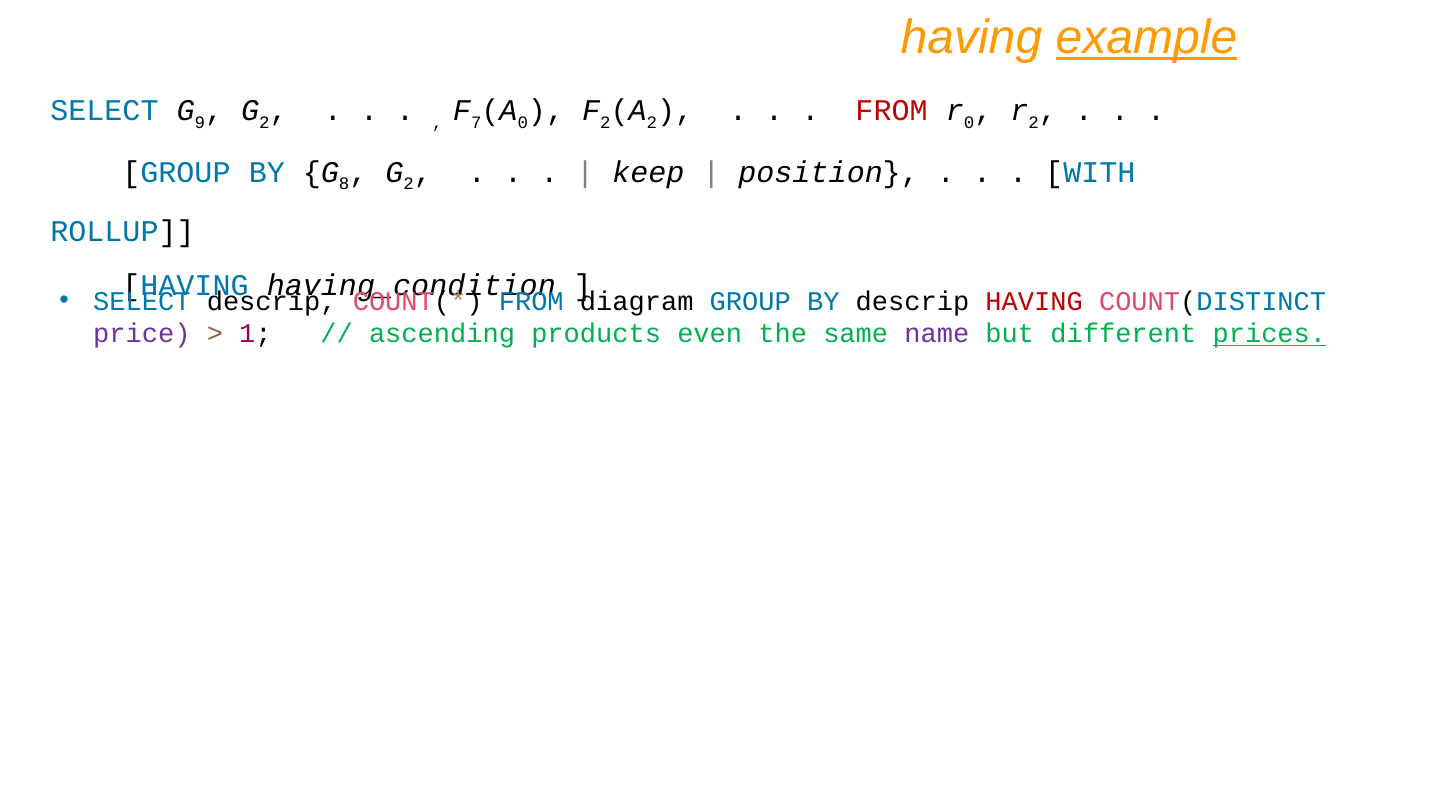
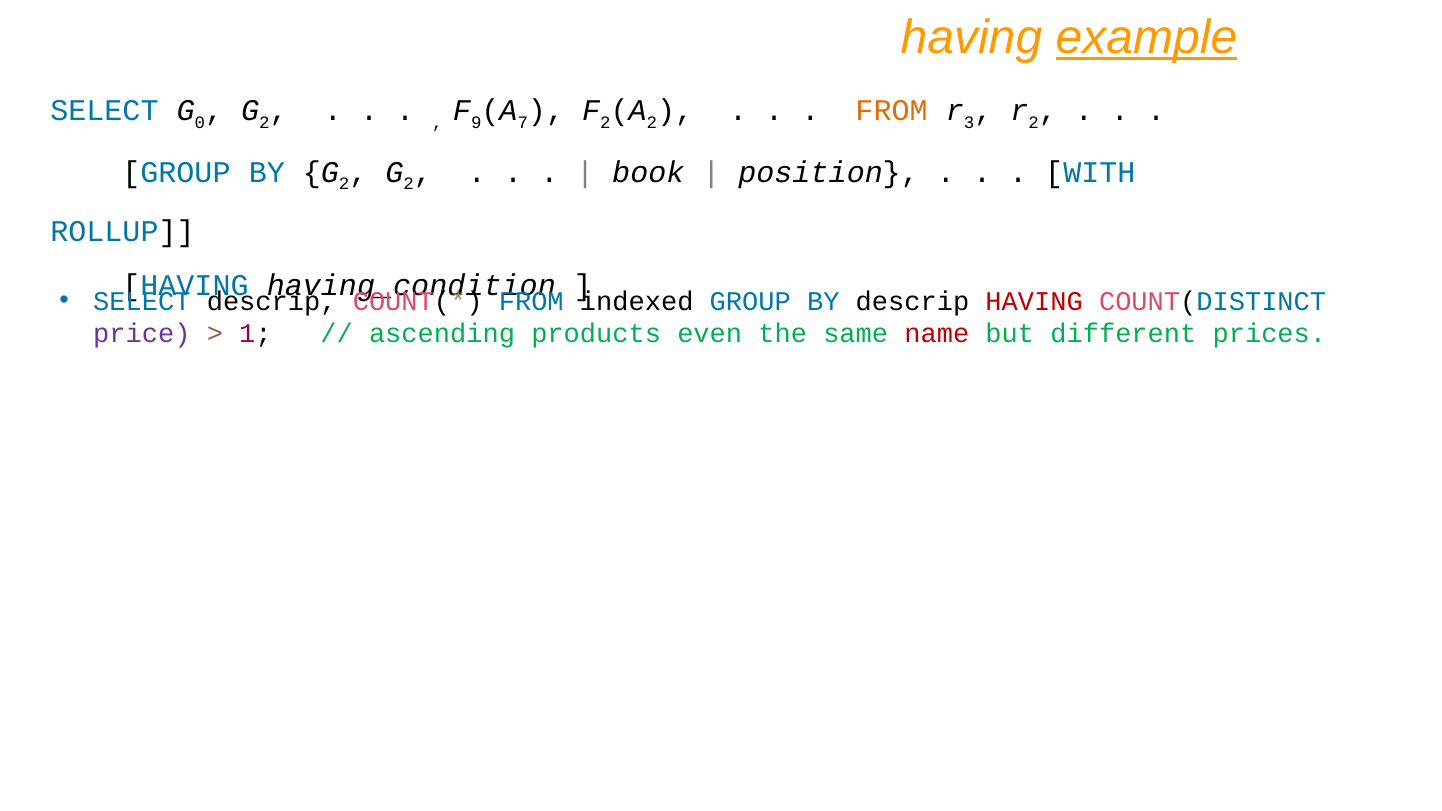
9: 9 -> 0
7: 7 -> 9
0 at (523, 122): 0 -> 7
FROM at (892, 111) colour: red -> orange
0 at (969, 122): 0 -> 3
8 at (344, 184): 8 -> 2
keep: keep -> book
diagram: diagram -> indexed
name colour: purple -> red
prices underline: present -> none
